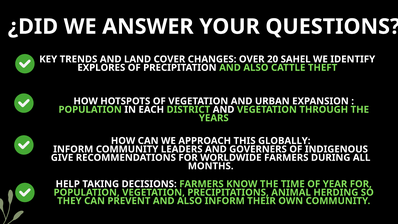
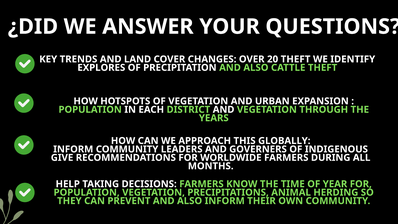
20 SAHEL: SAHEL -> THEFT
